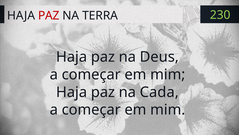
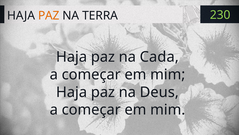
PAZ at (49, 15) colour: red -> orange
Deus: Deus -> Cada
Cada: Cada -> Deus
